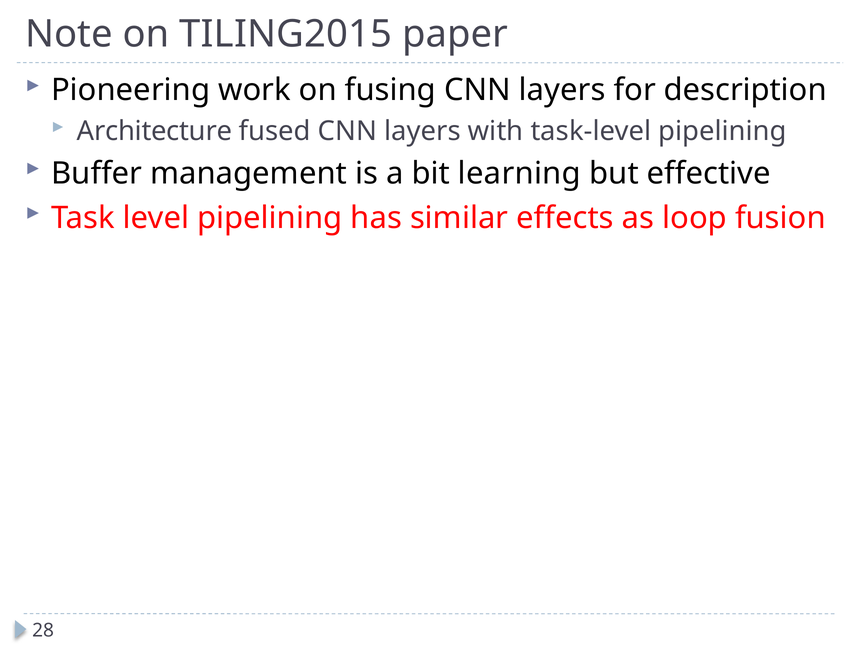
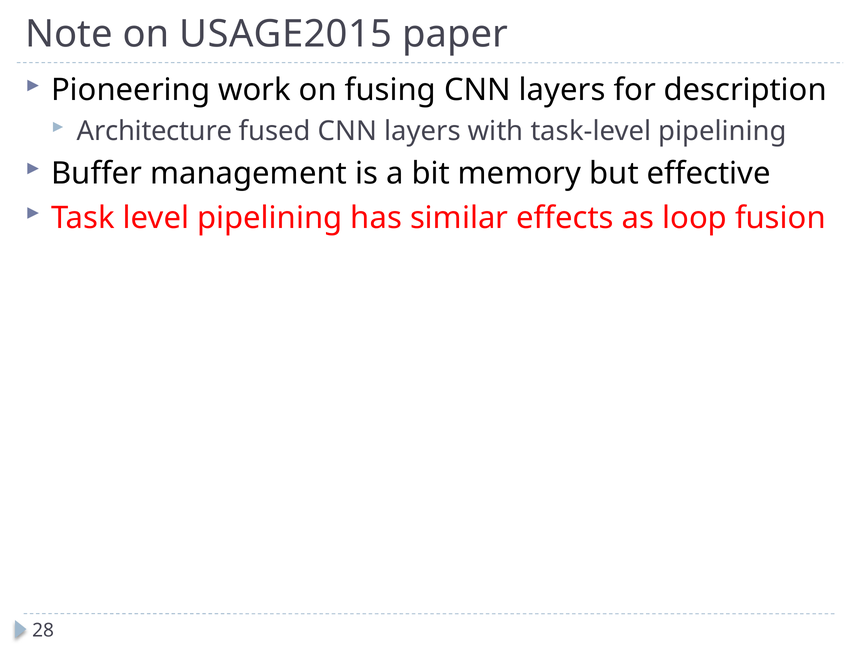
TILING2015: TILING2015 -> USAGE2015
learning: learning -> memory
